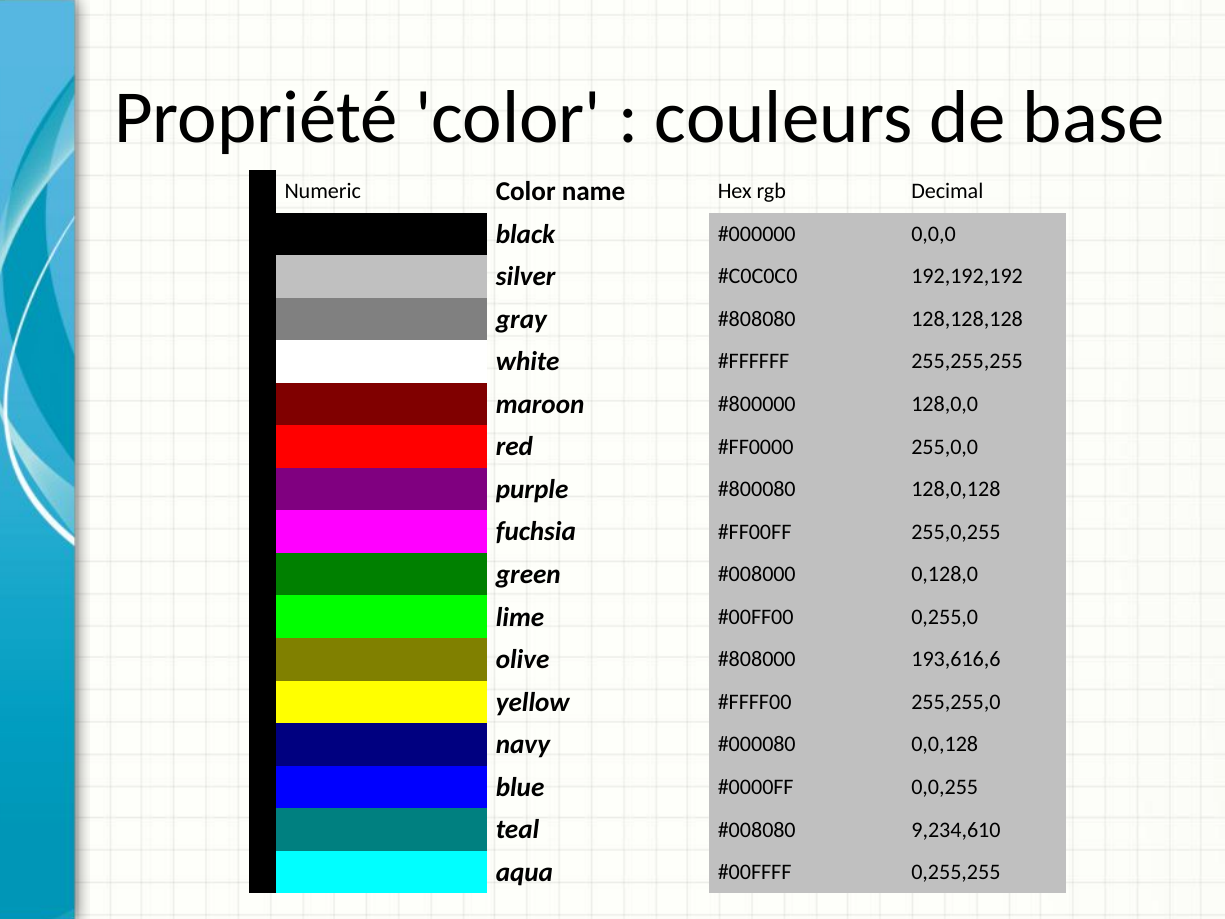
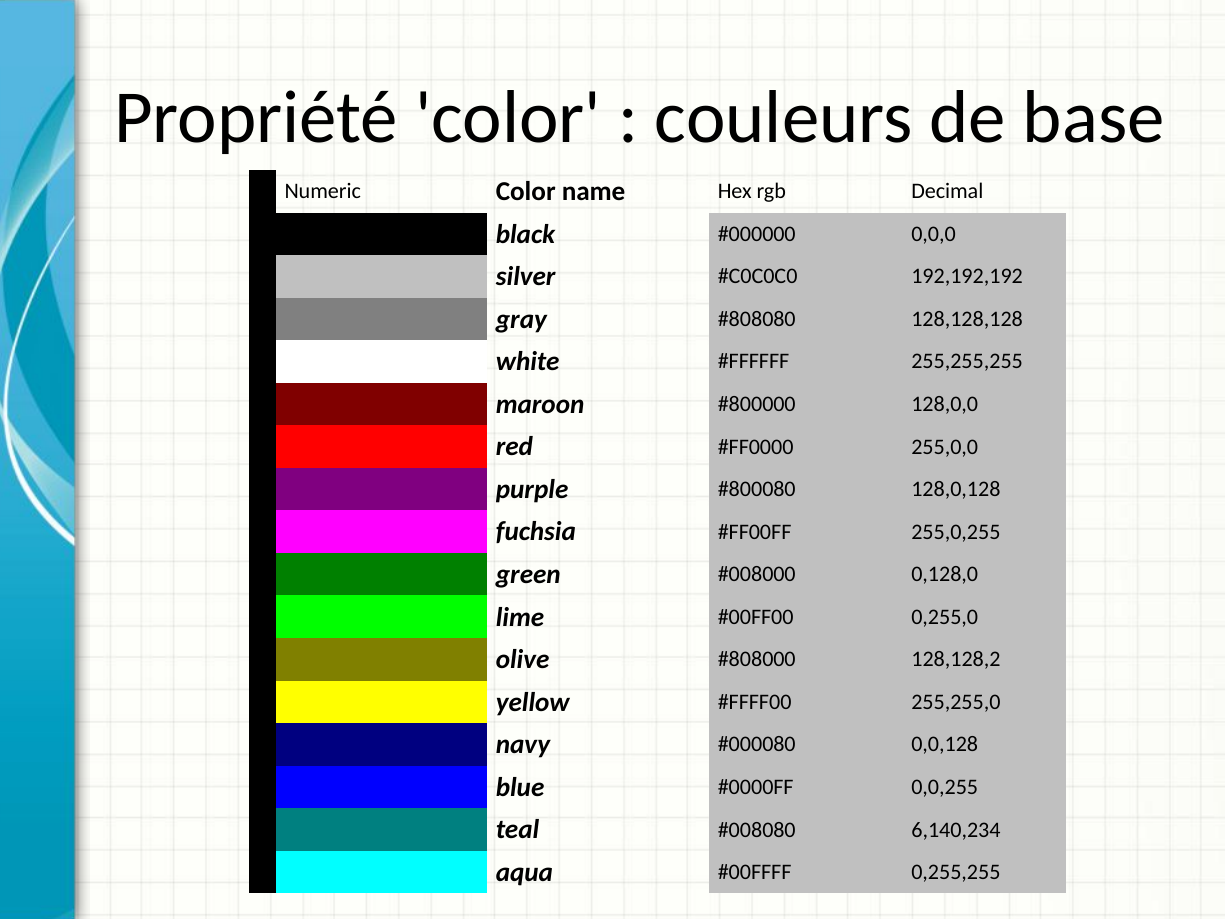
193,616,6: 193,616,6 -> 128,128,2
9,234,610: 9,234,610 -> 6,140,234
